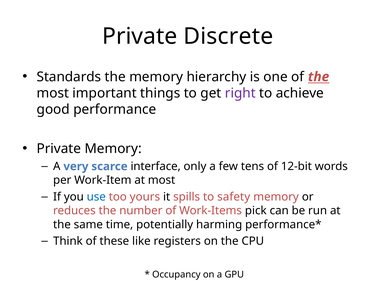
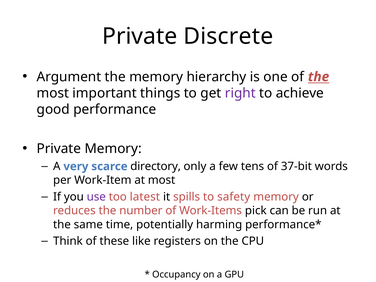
Standards: Standards -> Argument
interface: interface -> directory
12-bit: 12-bit -> 37-bit
use colour: blue -> purple
yours: yours -> latest
